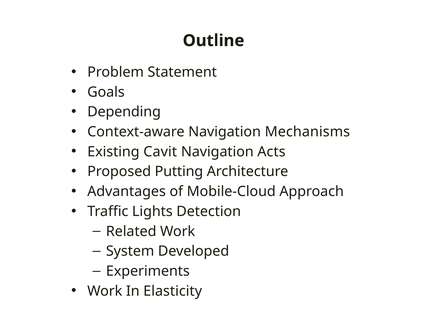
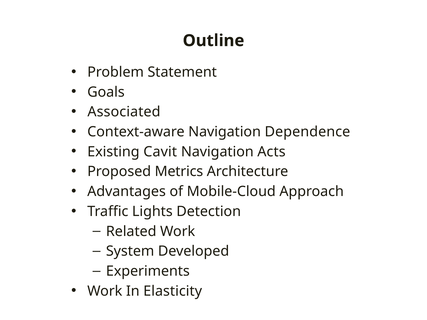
Depending: Depending -> Associated
Mechanisms: Mechanisms -> Dependence
Putting: Putting -> Metrics
